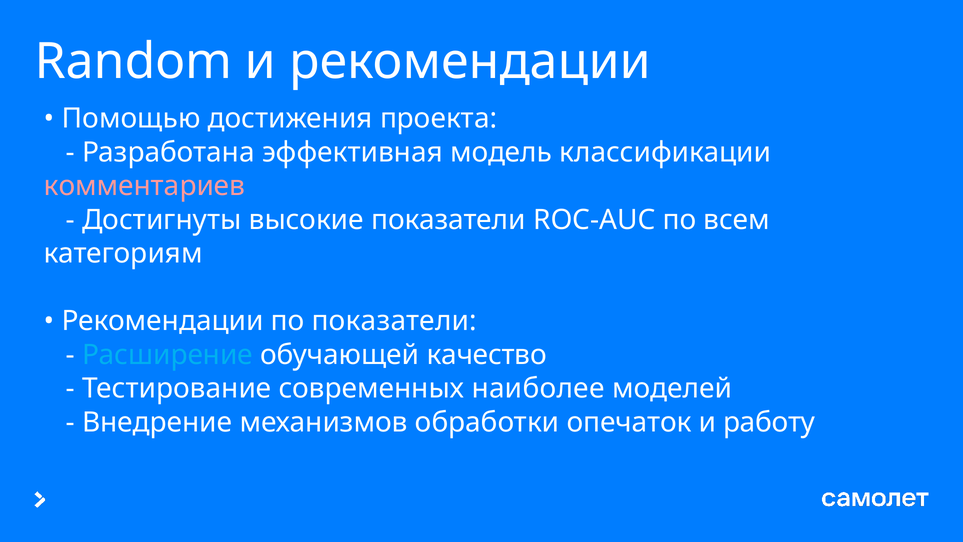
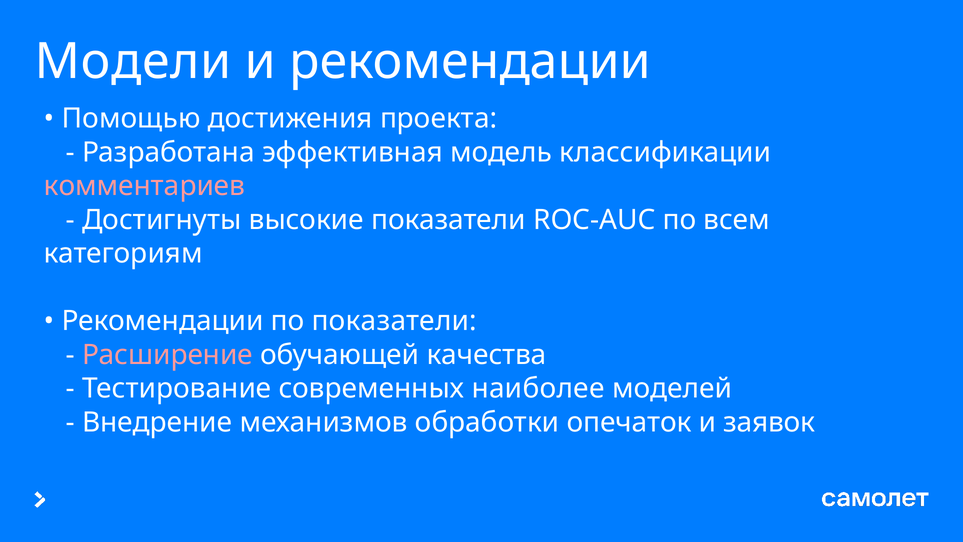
Random: Random -> Модели
Расширение colour: light blue -> pink
качество: качество -> качества
работу: работу -> заявок
